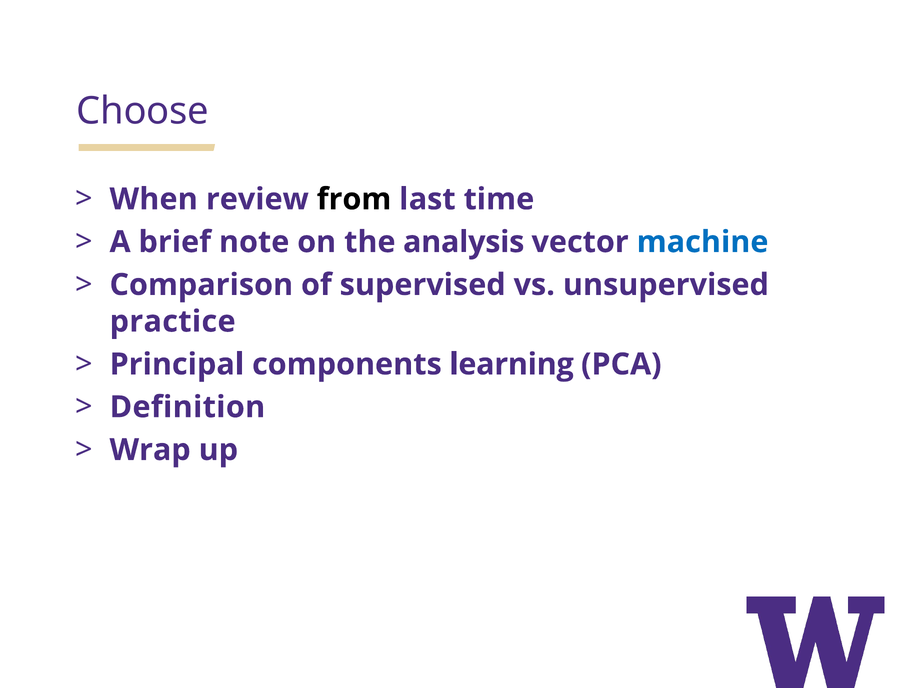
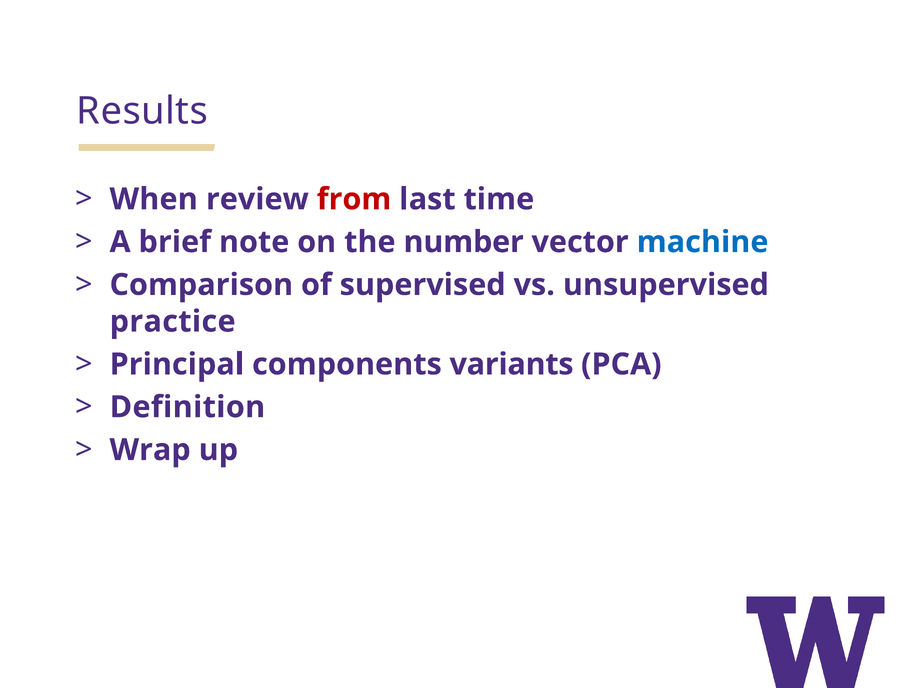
Choose: Choose -> Results
from colour: black -> red
analysis: analysis -> number
learning: learning -> variants
